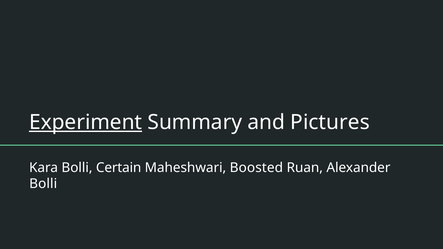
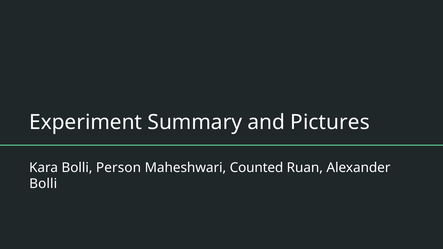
Experiment underline: present -> none
Certain: Certain -> Person
Boosted: Boosted -> Counted
